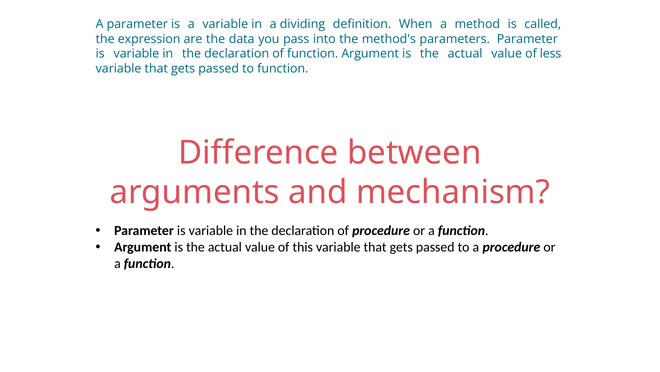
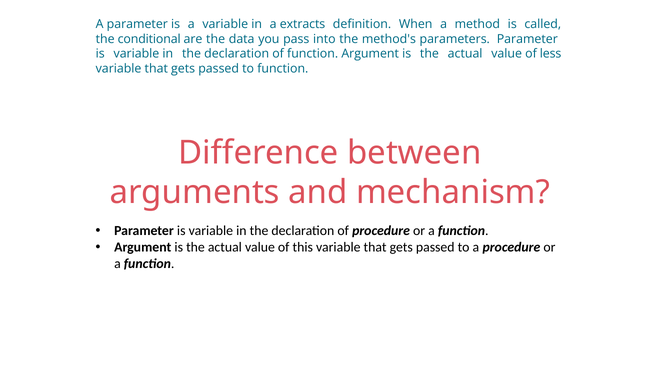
dividing: dividing -> extracts
expression: expression -> conditional
